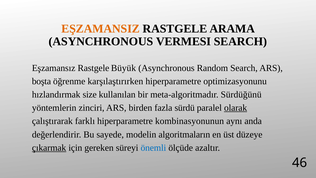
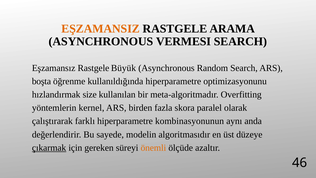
karşılaştırırken: karşılaştırırken -> kullanıldığında
Sürdüğünü: Sürdüğünü -> Overfitting
zinciri: zinciri -> kernel
sürdü: sürdü -> skora
olarak underline: present -> none
algoritmaların: algoritmaların -> algoritmasıdır
önemli colour: blue -> orange
